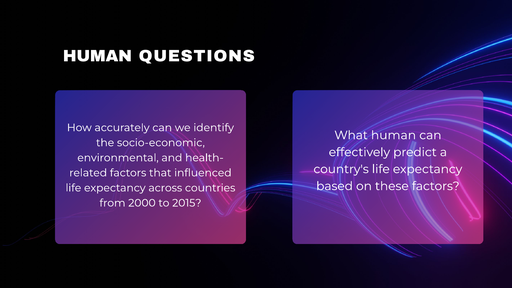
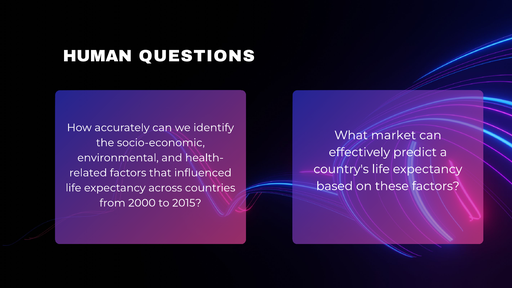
What human: human -> market
